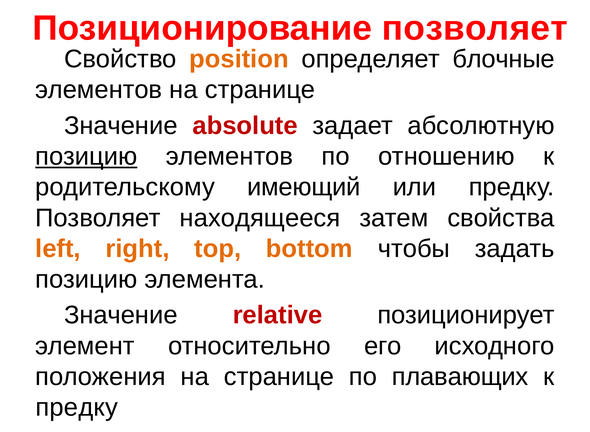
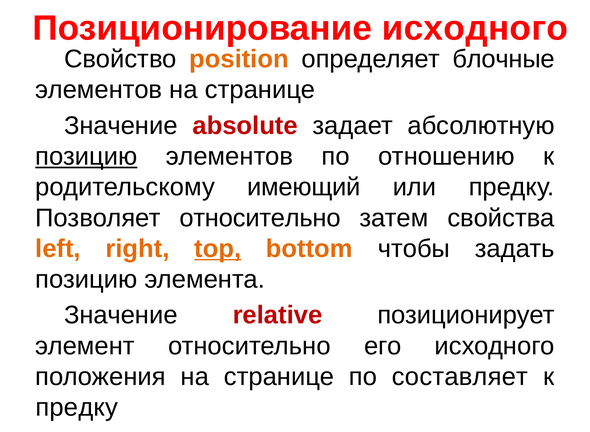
Позиционирование позволяет: позволяет -> исходного
Позволяет находящееся: находящееся -> относительно
top underline: none -> present
плавающих: плавающих -> составляет
